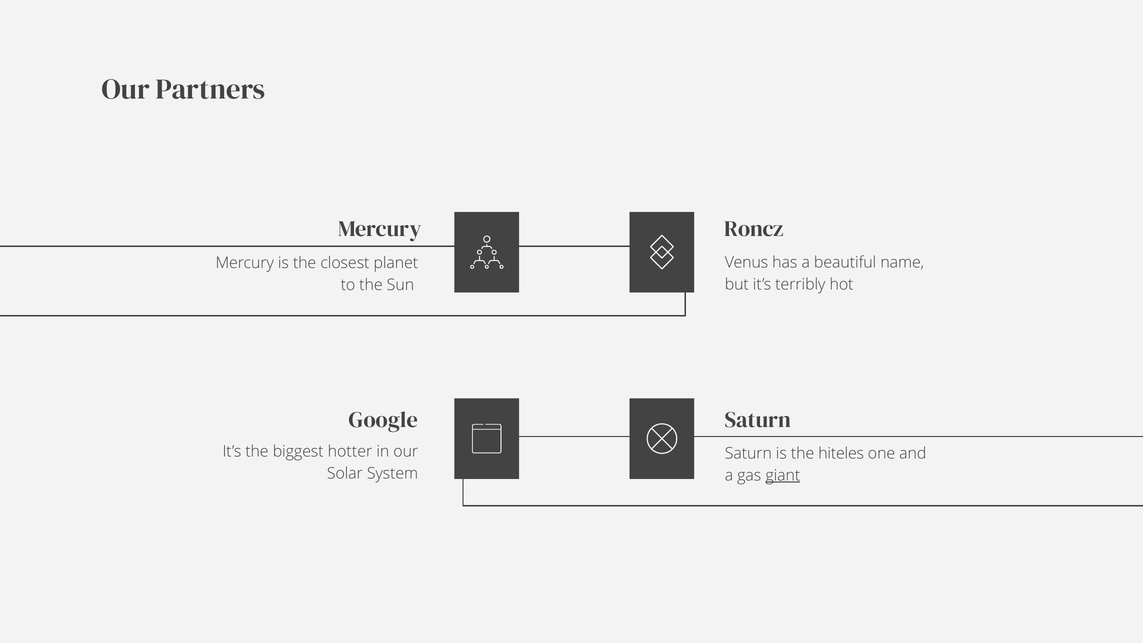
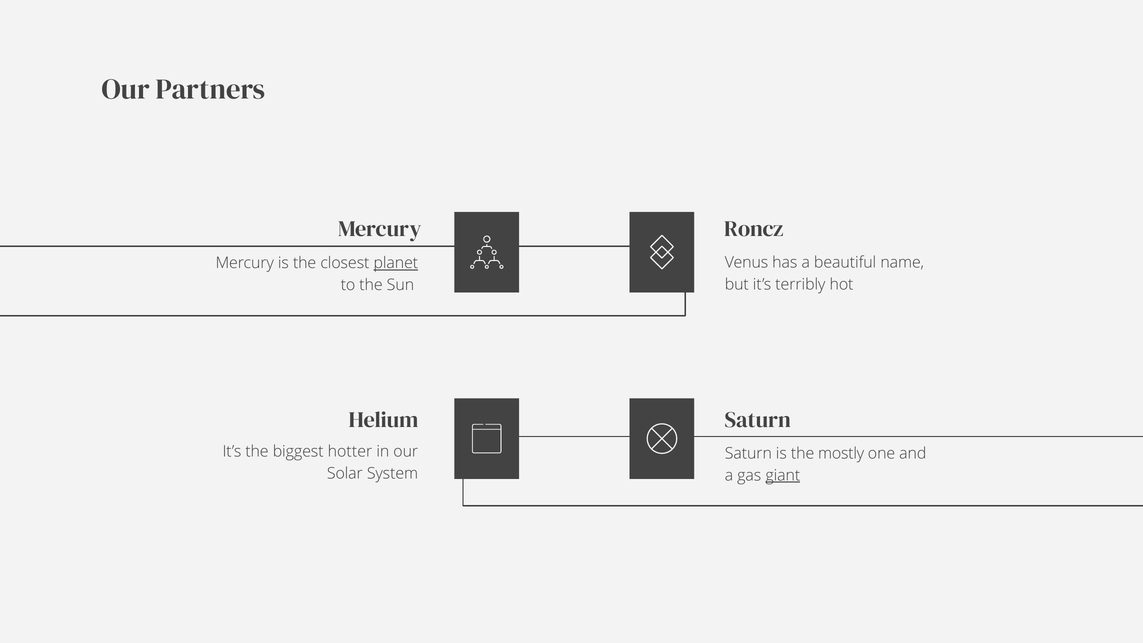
planet underline: none -> present
Google: Google -> Helium
hiteles: hiteles -> mostly
